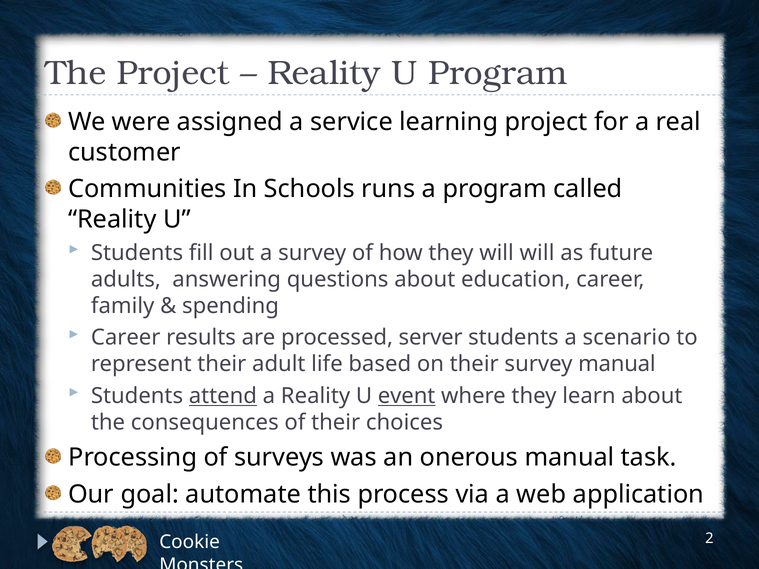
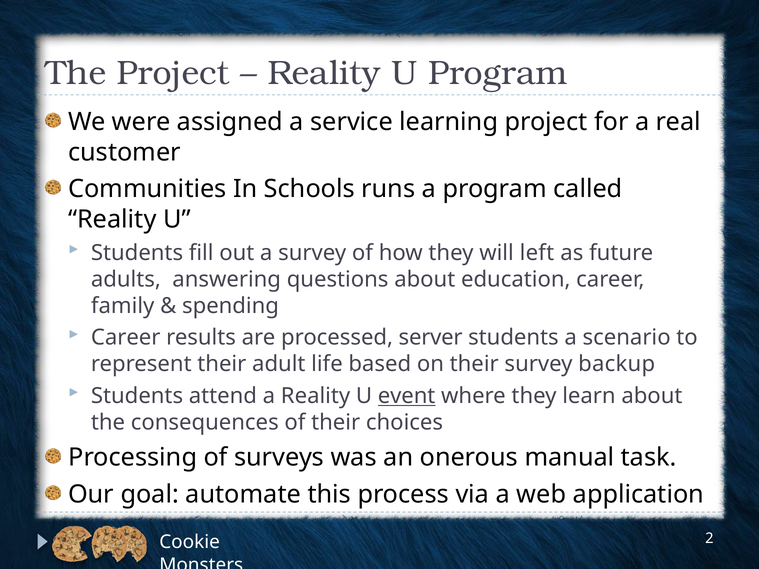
will will: will -> left
survey manual: manual -> backup
attend underline: present -> none
